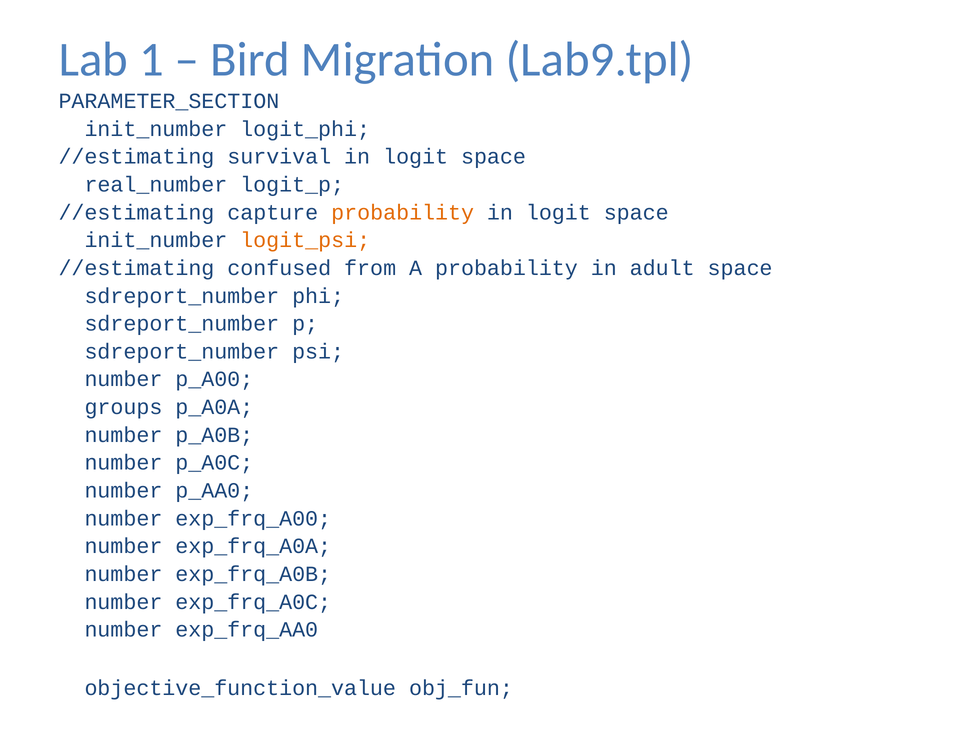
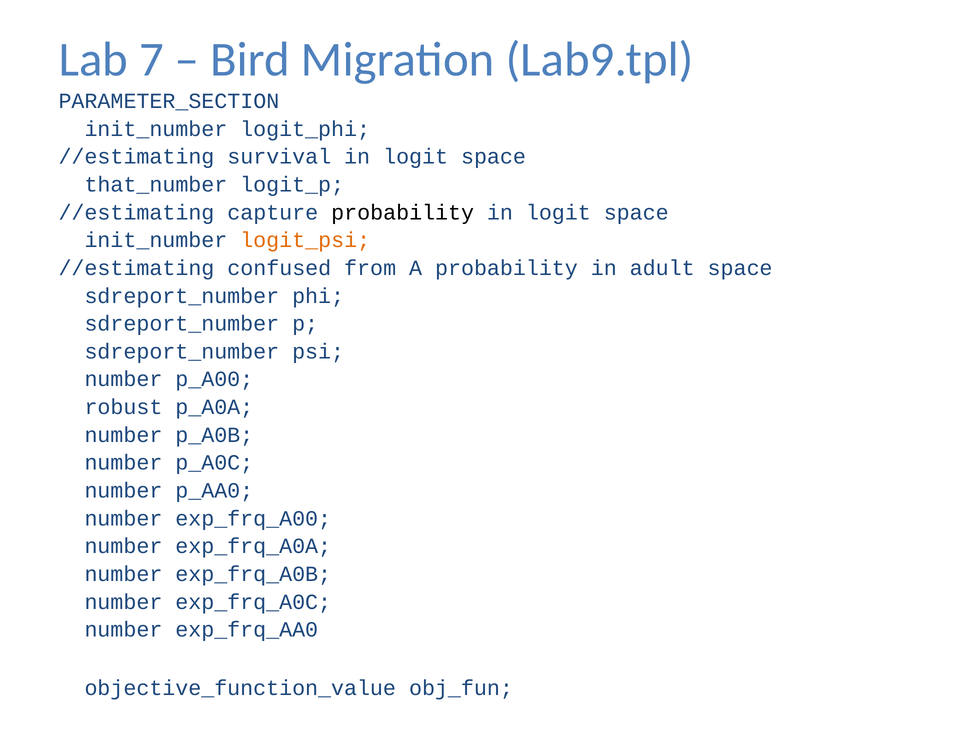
1: 1 -> 7
real_number: real_number -> that_number
probability at (403, 212) colour: orange -> black
groups: groups -> robust
